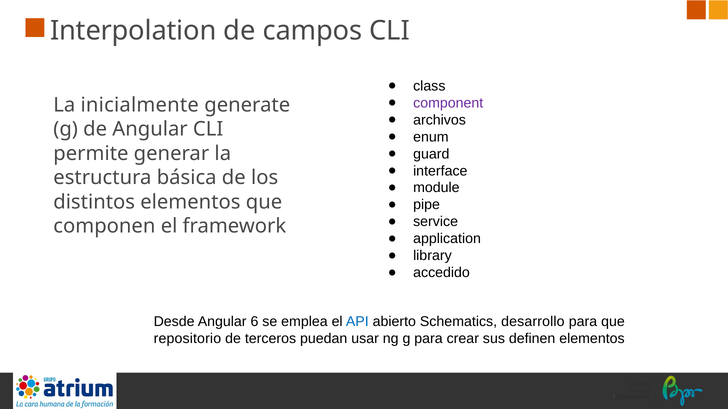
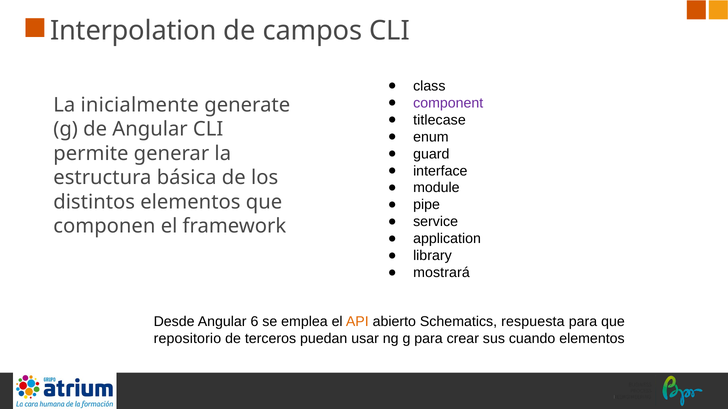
archivos: archivos -> titlecase
accedido: accedido -> mostrará
API colour: blue -> orange
desarrollo: desarrollo -> respuesta
definen: definen -> cuando
